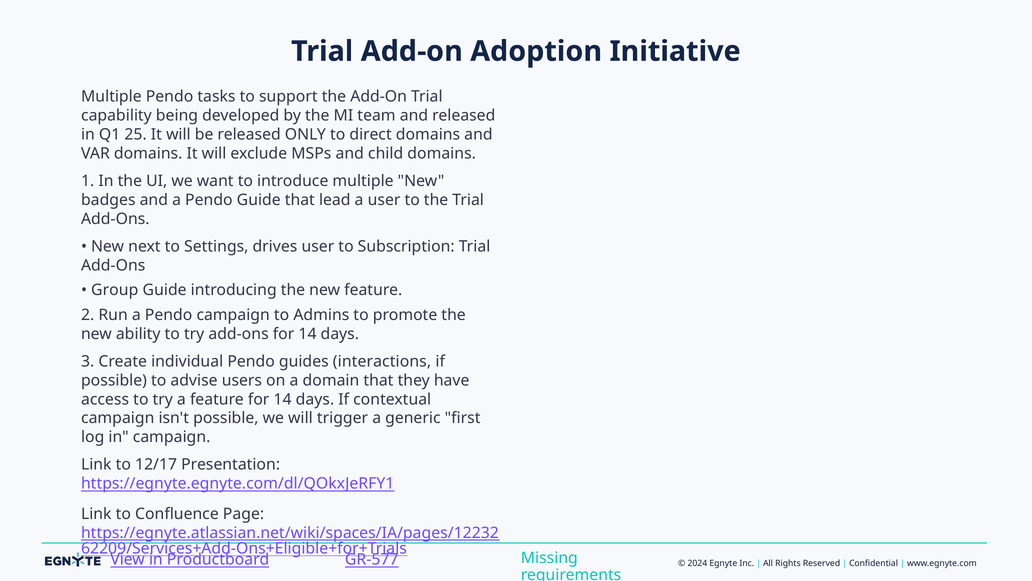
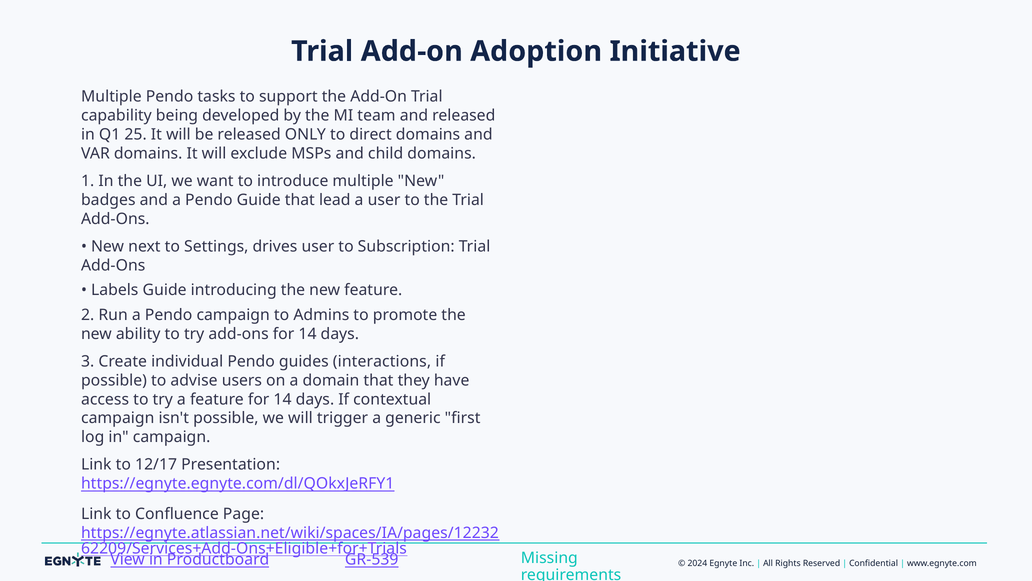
Group: Group -> Labels
GR-577: GR-577 -> GR-539
